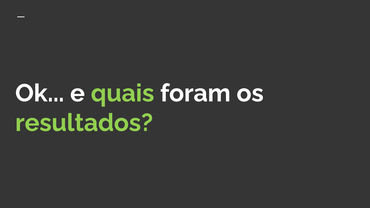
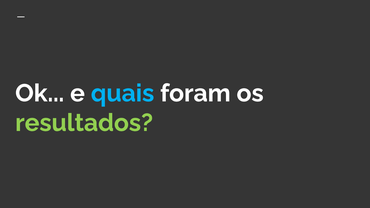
quais colour: light green -> light blue
